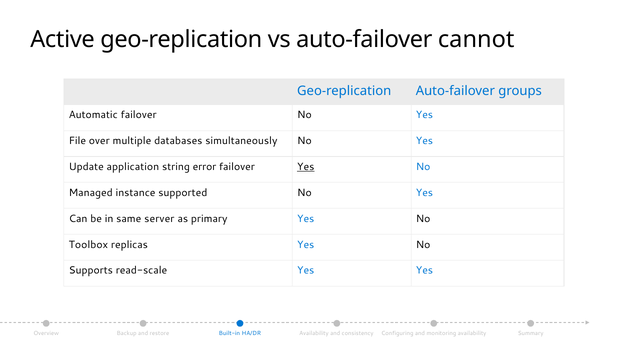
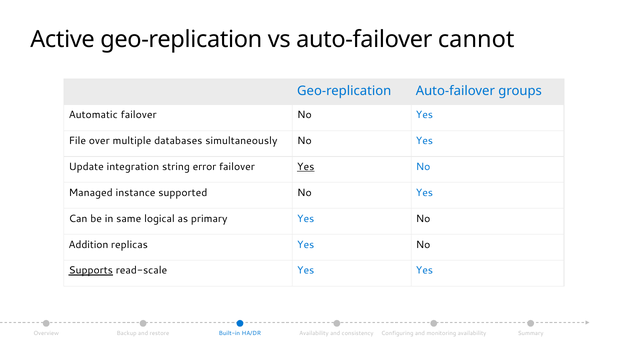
application: application -> integration
server: server -> logical
Toolbox: Toolbox -> Addition
Supports underline: none -> present
